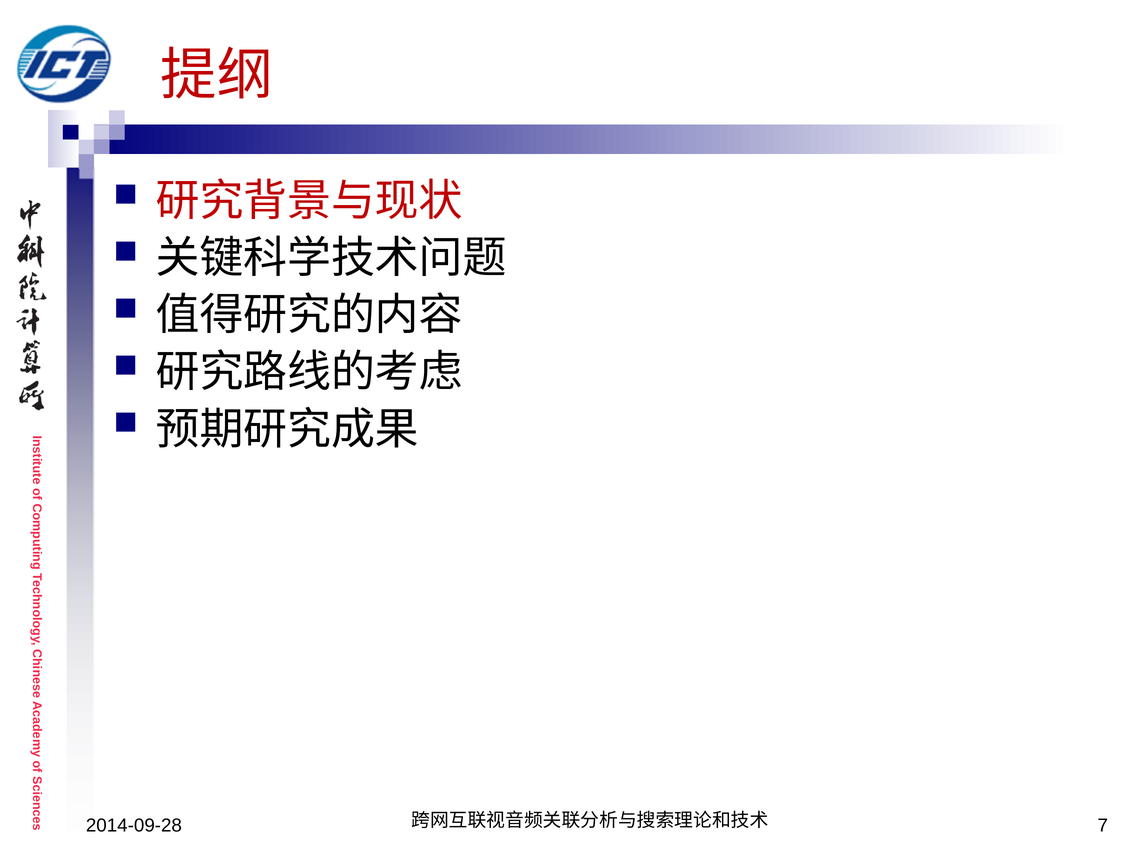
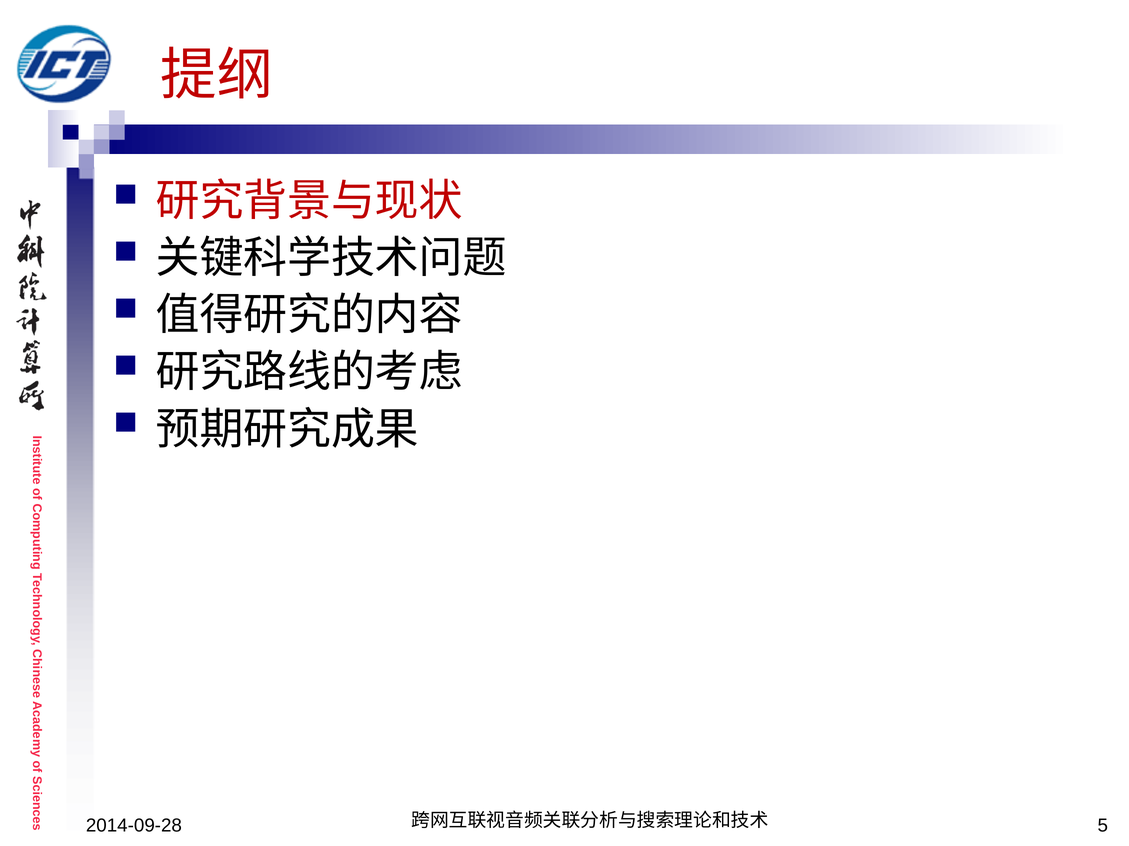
7: 7 -> 5
